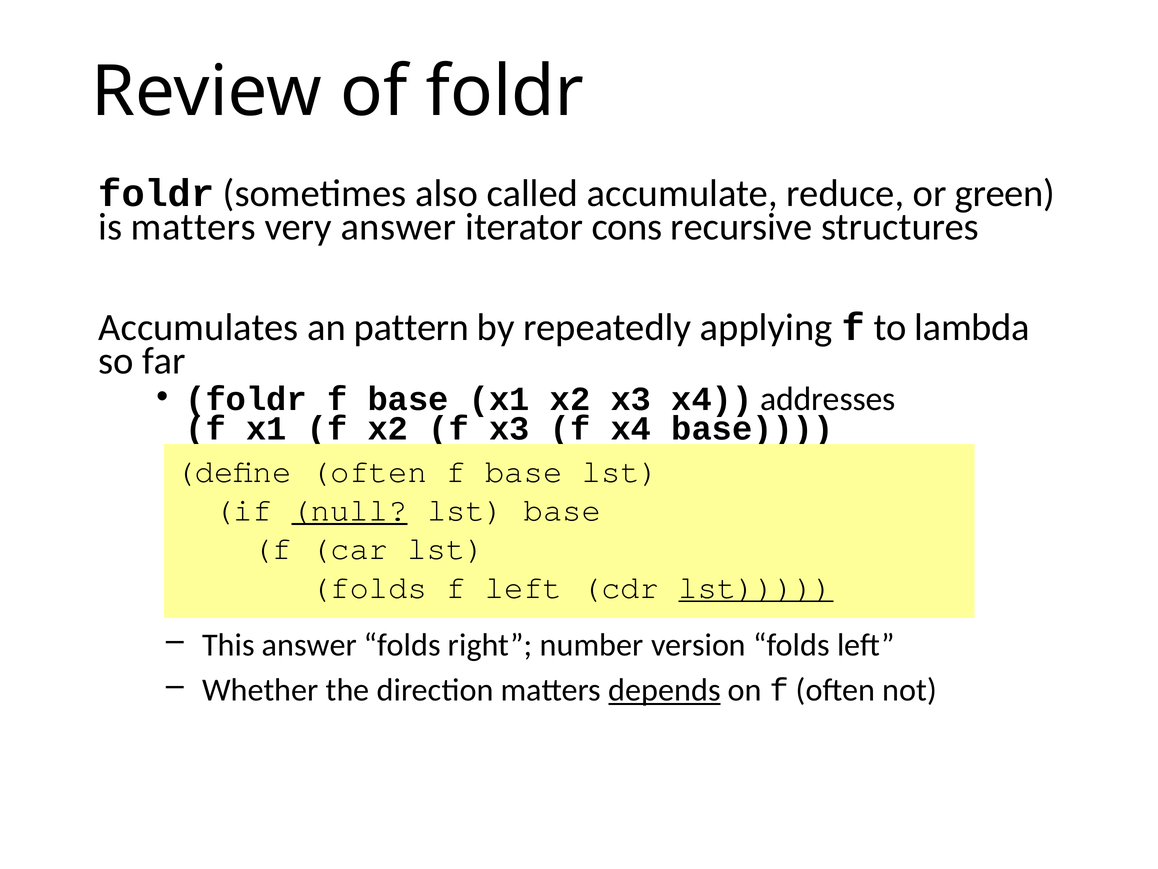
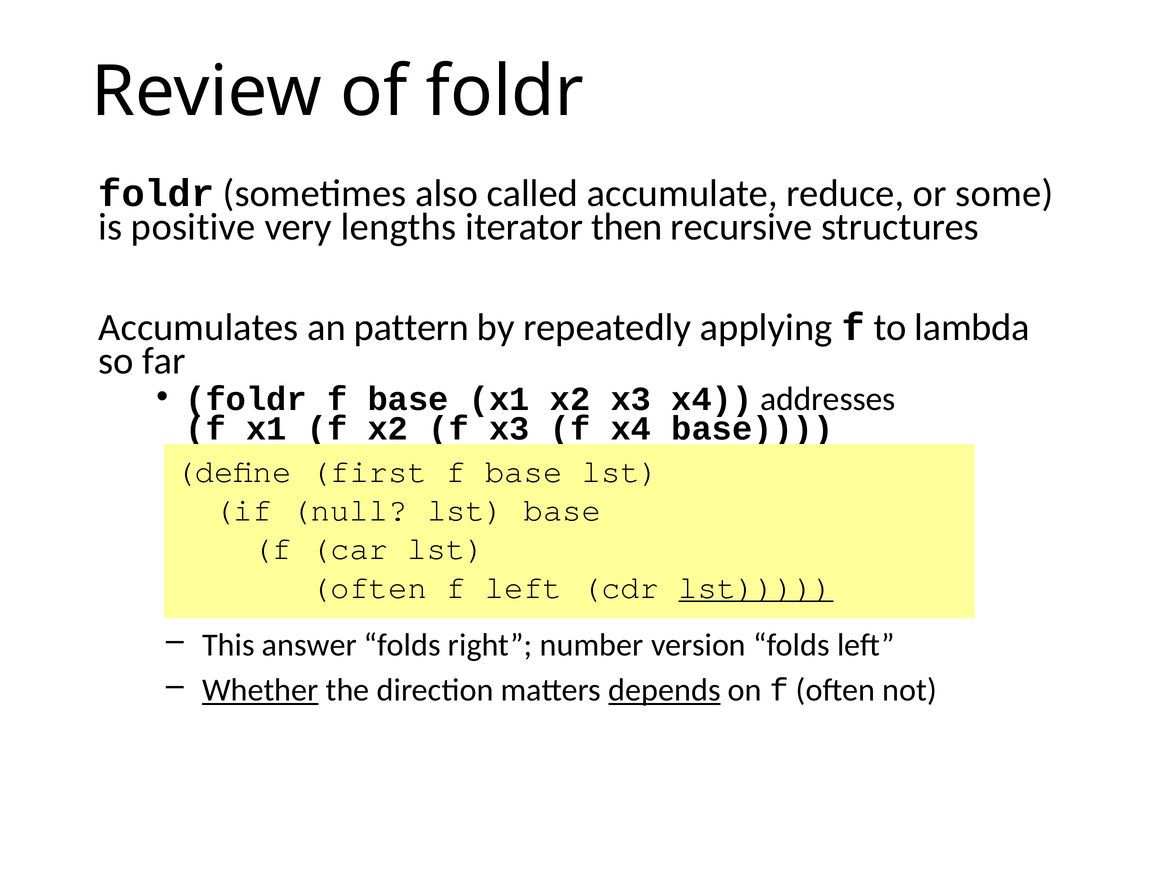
green: green -> some
is matters: matters -> positive
very answer: answer -> lengths
cons: cons -> then
define often: often -> first
null underline: present -> none
folds at (369, 587): folds -> often
Whether underline: none -> present
